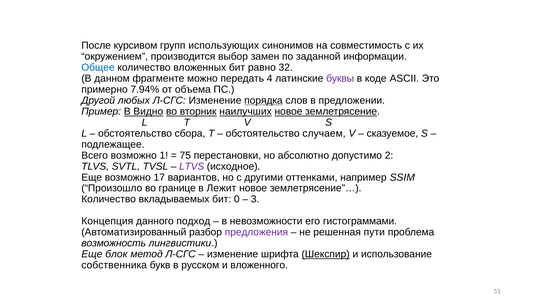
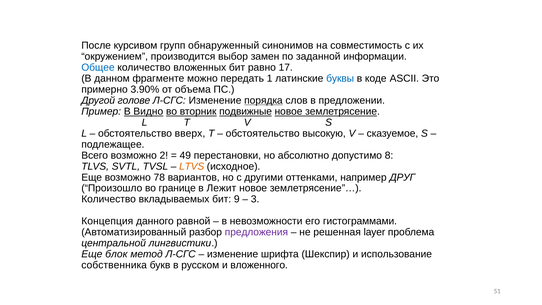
использующих: использующих -> обнаруженный
32: 32 -> 17
4: 4 -> 1
буквы colour: purple -> blue
7.94%: 7.94% -> 3.90%
любых: любых -> голове
наилучших: наилучших -> подвижные
сбора: сбора -> вверх
случаем: случаем -> высокую
1: 1 -> 2
75: 75 -> 49
2: 2 -> 8
LTVS colour: purple -> orange
17: 17 -> 78
SSIM: SSIM -> ДРУГ
0: 0 -> 9
подход: подход -> равной
пути: пути -> layer
возможность: возможность -> центральной
Шекспир underline: present -> none
